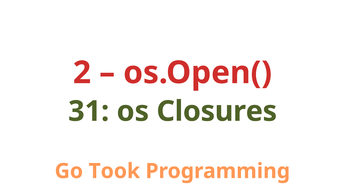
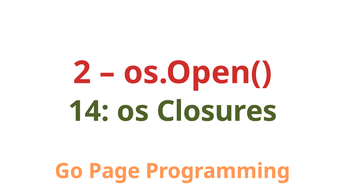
31: 31 -> 14
Took: Took -> Page
